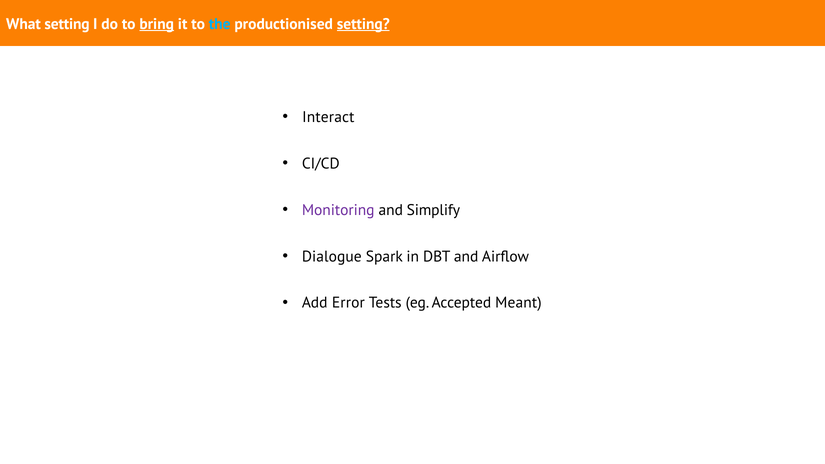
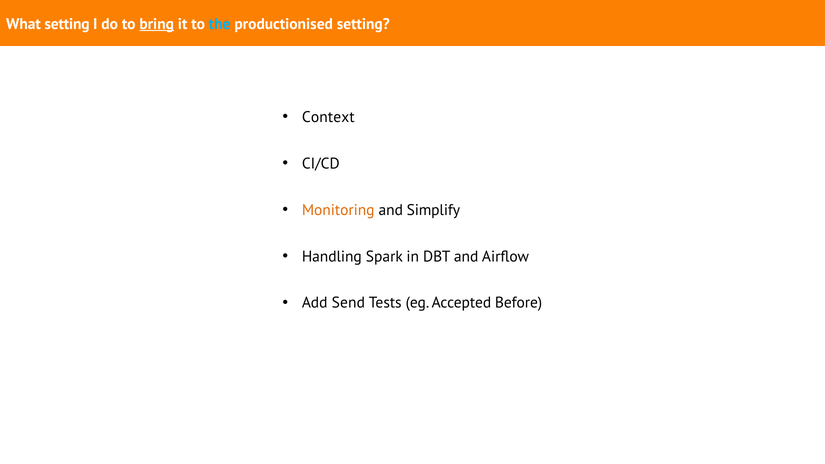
setting at (363, 24) underline: present -> none
Interact: Interact -> Context
Monitoring colour: purple -> orange
Dialogue: Dialogue -> Handling
Error: Error -> Send
Meant: Meant -> Before
